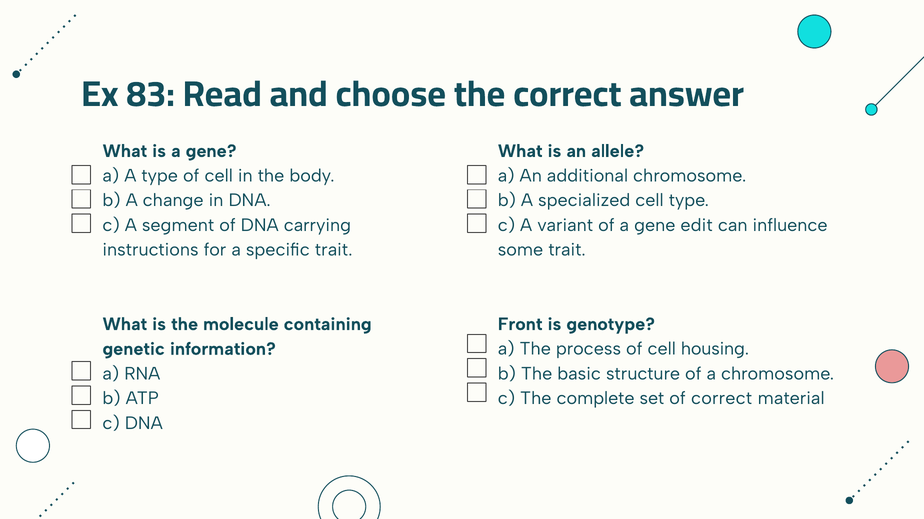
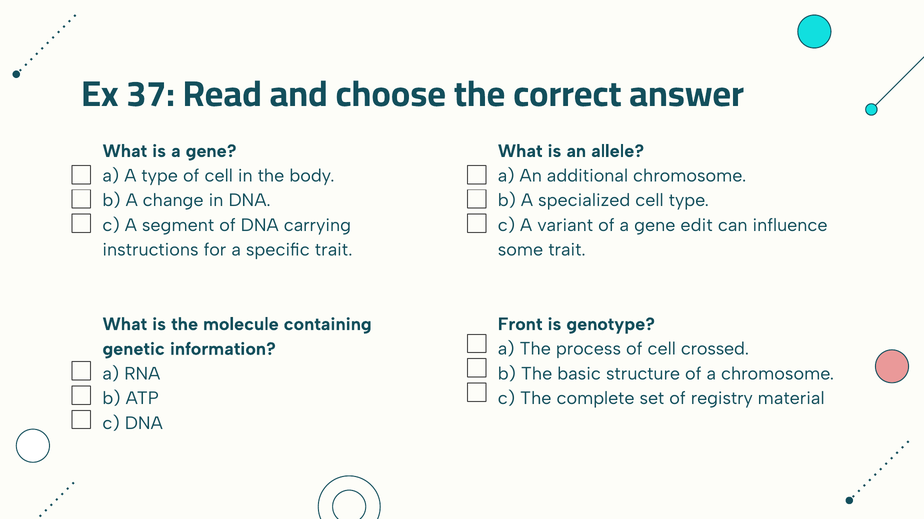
83: 83 -> 37
housing: housing -> crossed
of correct: correct -> registry
